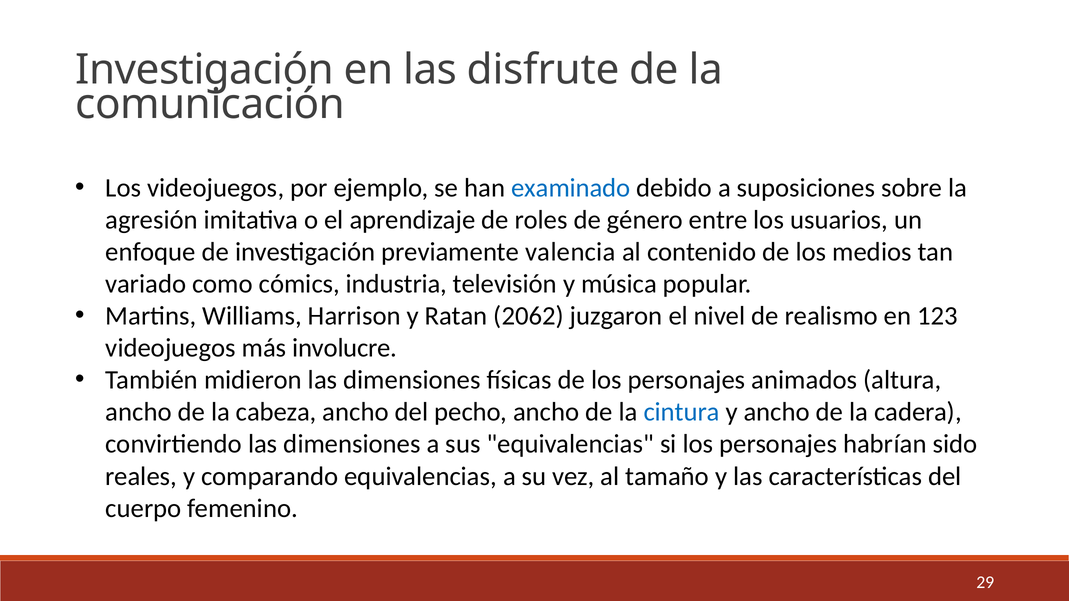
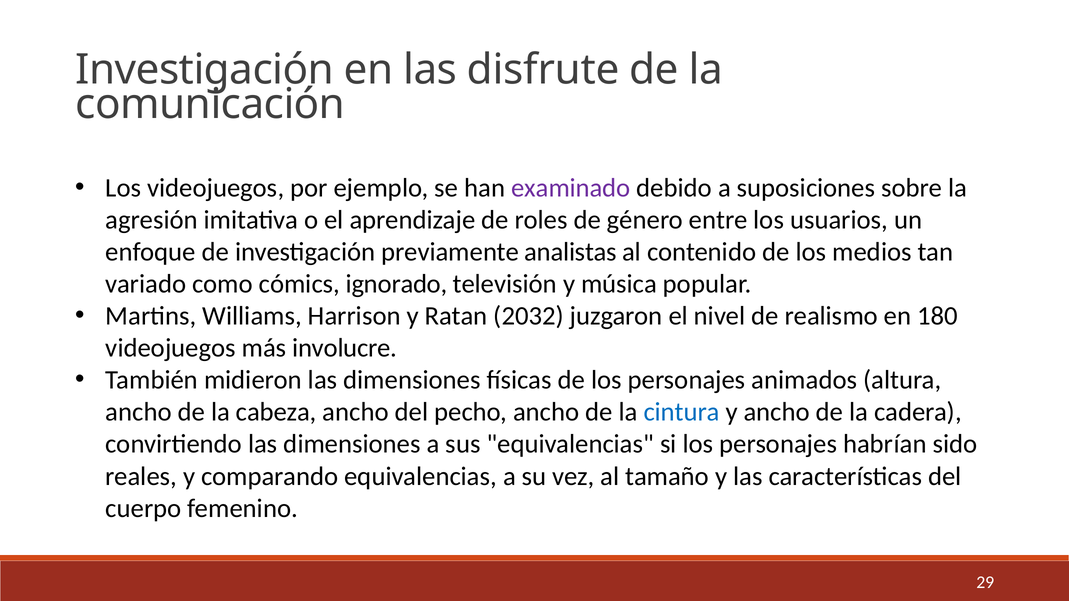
examinado colour: blue -> purple
valencia: valencia -> analistas
industria: industria -> ignorado
2062: 2062 -> 2032
123: 123 -> 180
